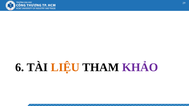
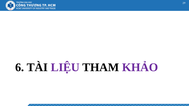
LIỆU colour: orange -> purple
